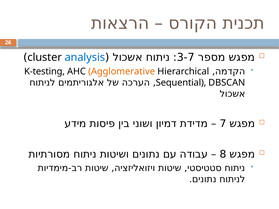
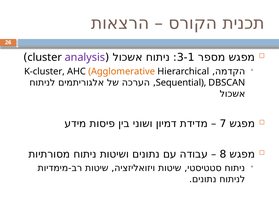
3-7: 3-7 -> 3-1
analysis colour: blue -> purple
K-testing: K-testing -> K-cluster
